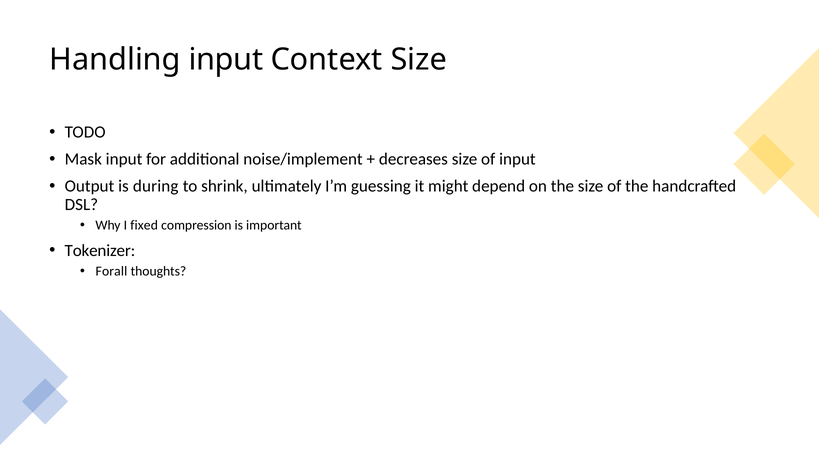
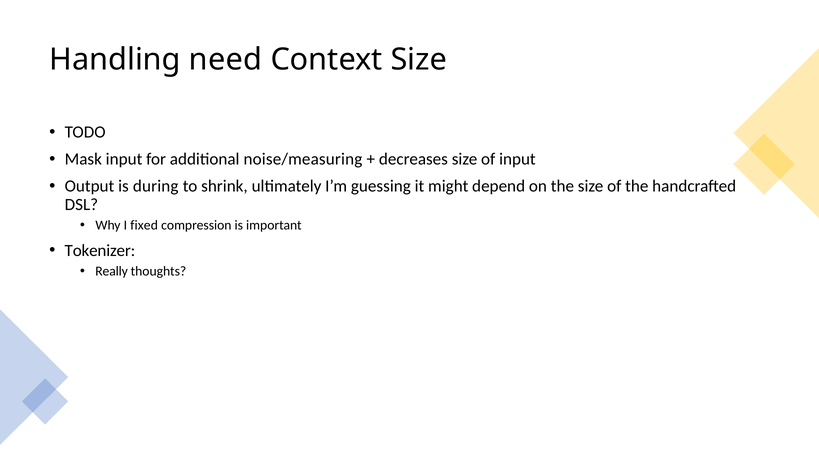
Handling input: input -> need
noise/implement: noise/implement -> noise/measuring
Forall: Forall -> Really
